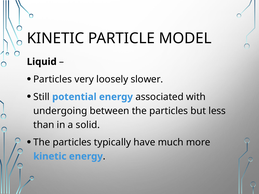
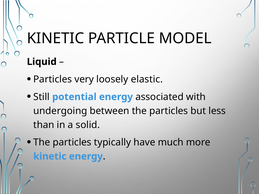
slower: slower -> elastic
